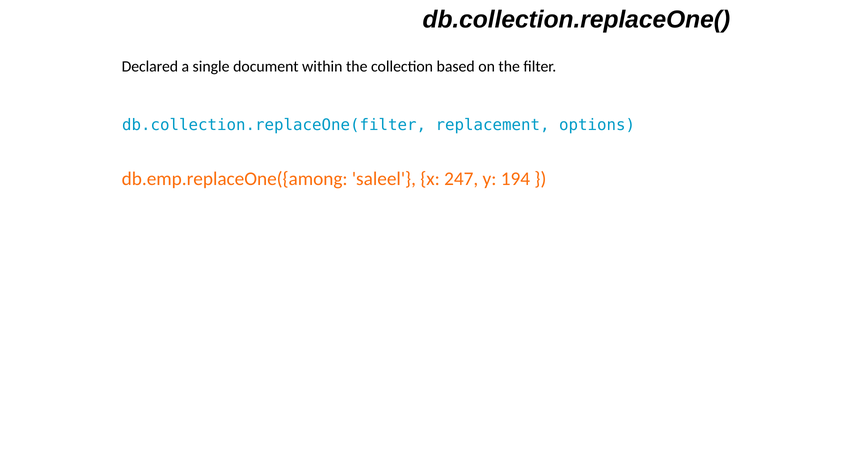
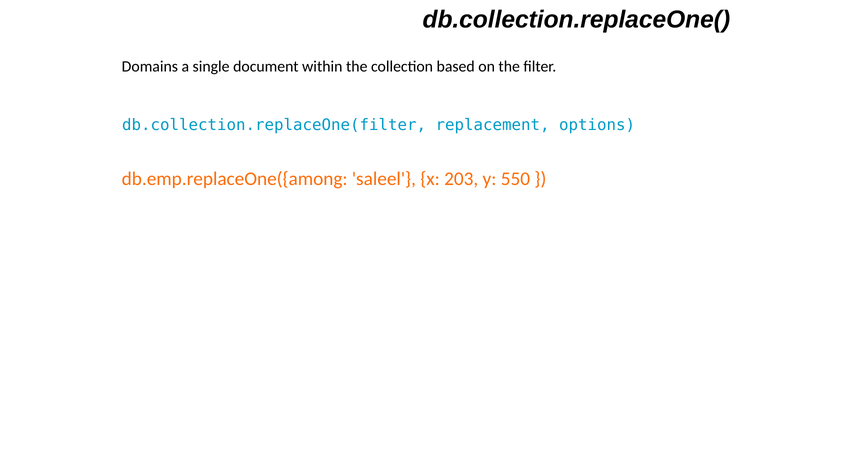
Declared: Declared -> Domains
247: 247 -> 203
194: 194 -> 550
